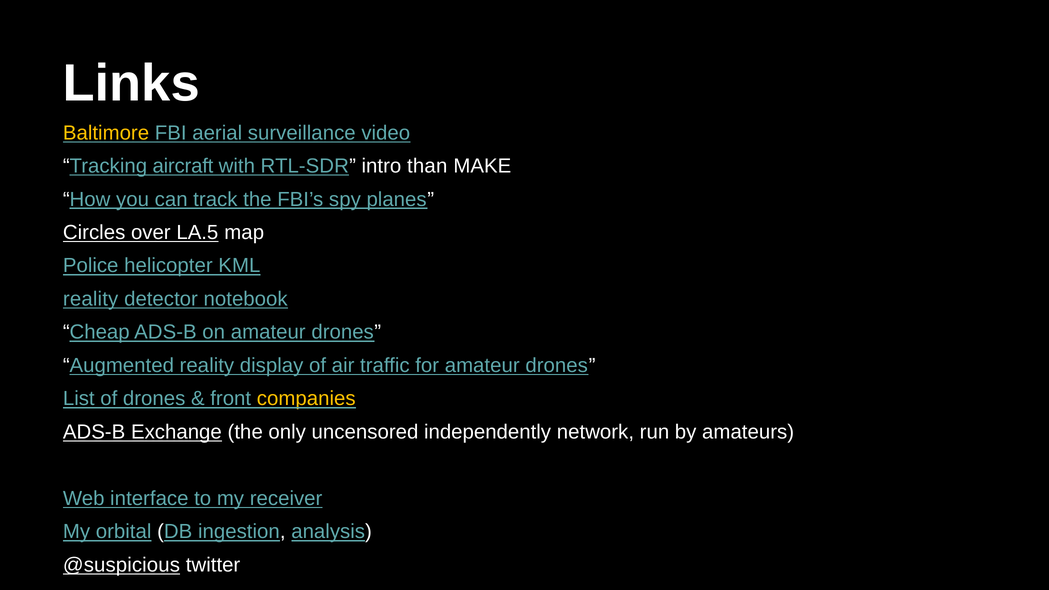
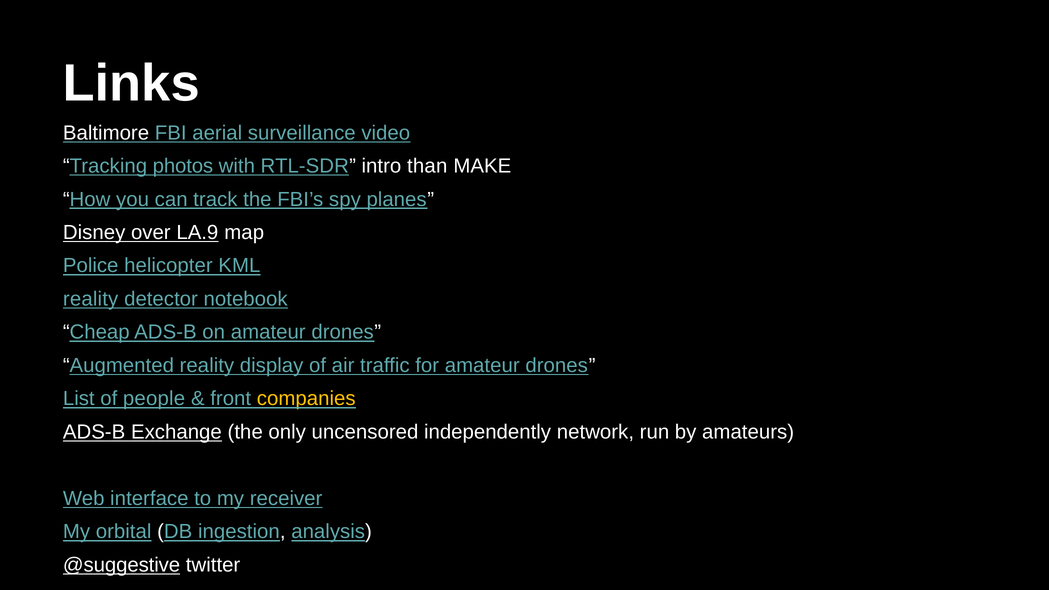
Baltimore colour: yellow -> white
aircraft: aircraft -> photos
Circles: Circles -> Disney
LA.5: LA.5 -> LA.9
of drones: drones -> people
@suspicious: @suspicious -> @suggestive
